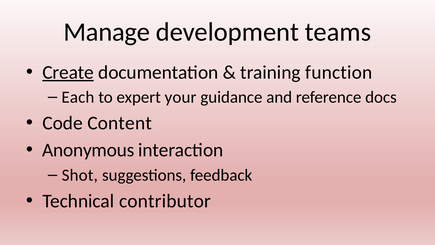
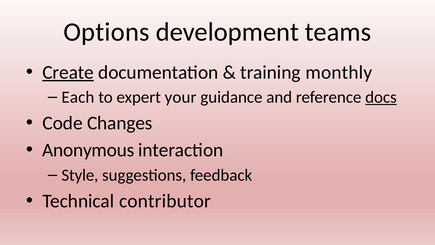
Manage: Manage -> Options
function: function -> monthly
docs underline: none -> present
Content: Content -> Changes
Shot: Shot -> Style
